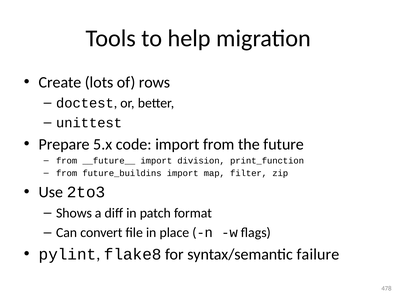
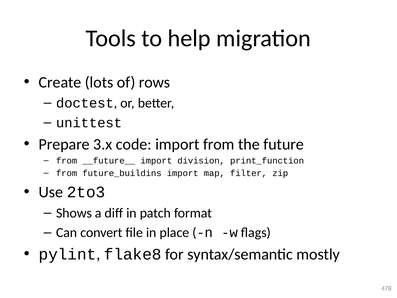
5.x: 5.x -> 3.x
failure: failure -> mostly
